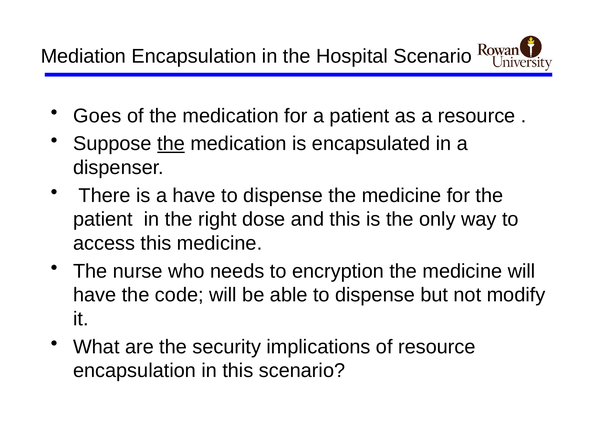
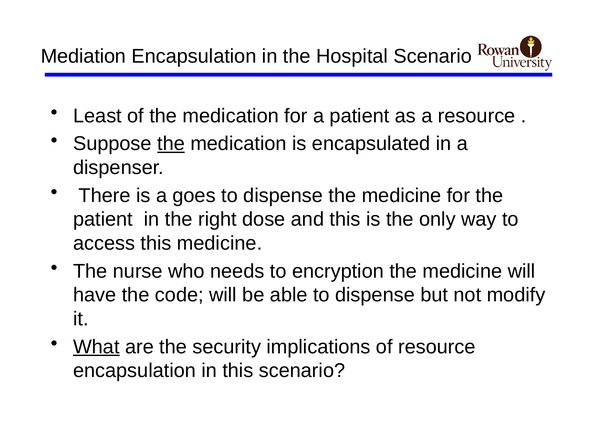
Goes: Goes -> Least
a have: have -> goes
What underline: none -> present
